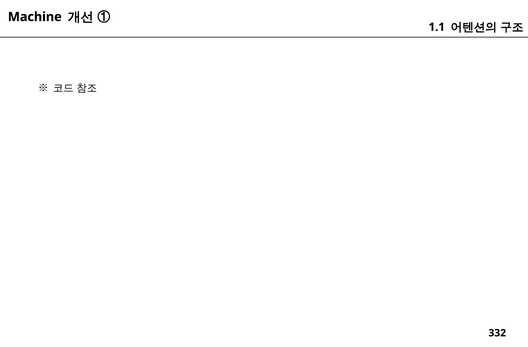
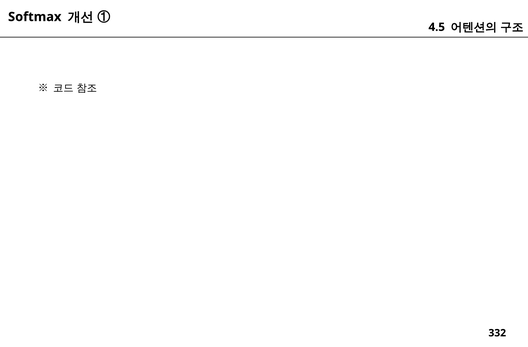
Machine: Machine -> Softmax
1.1: 1.1 -> 4.5
